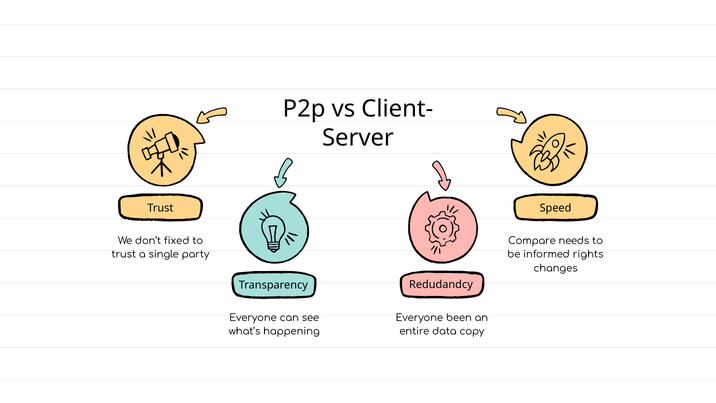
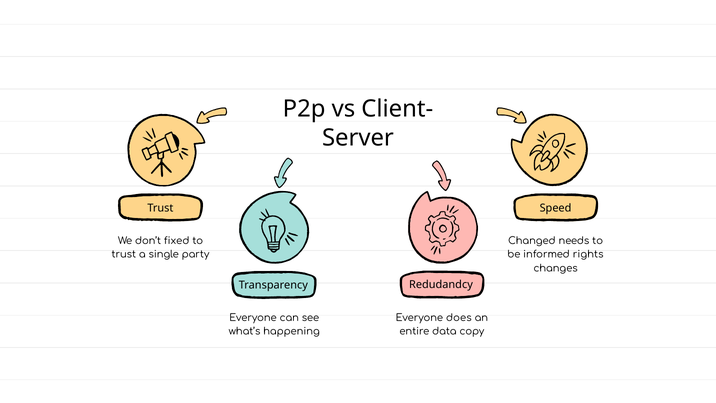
Compare: Compare -> Changed
been: been -> does
